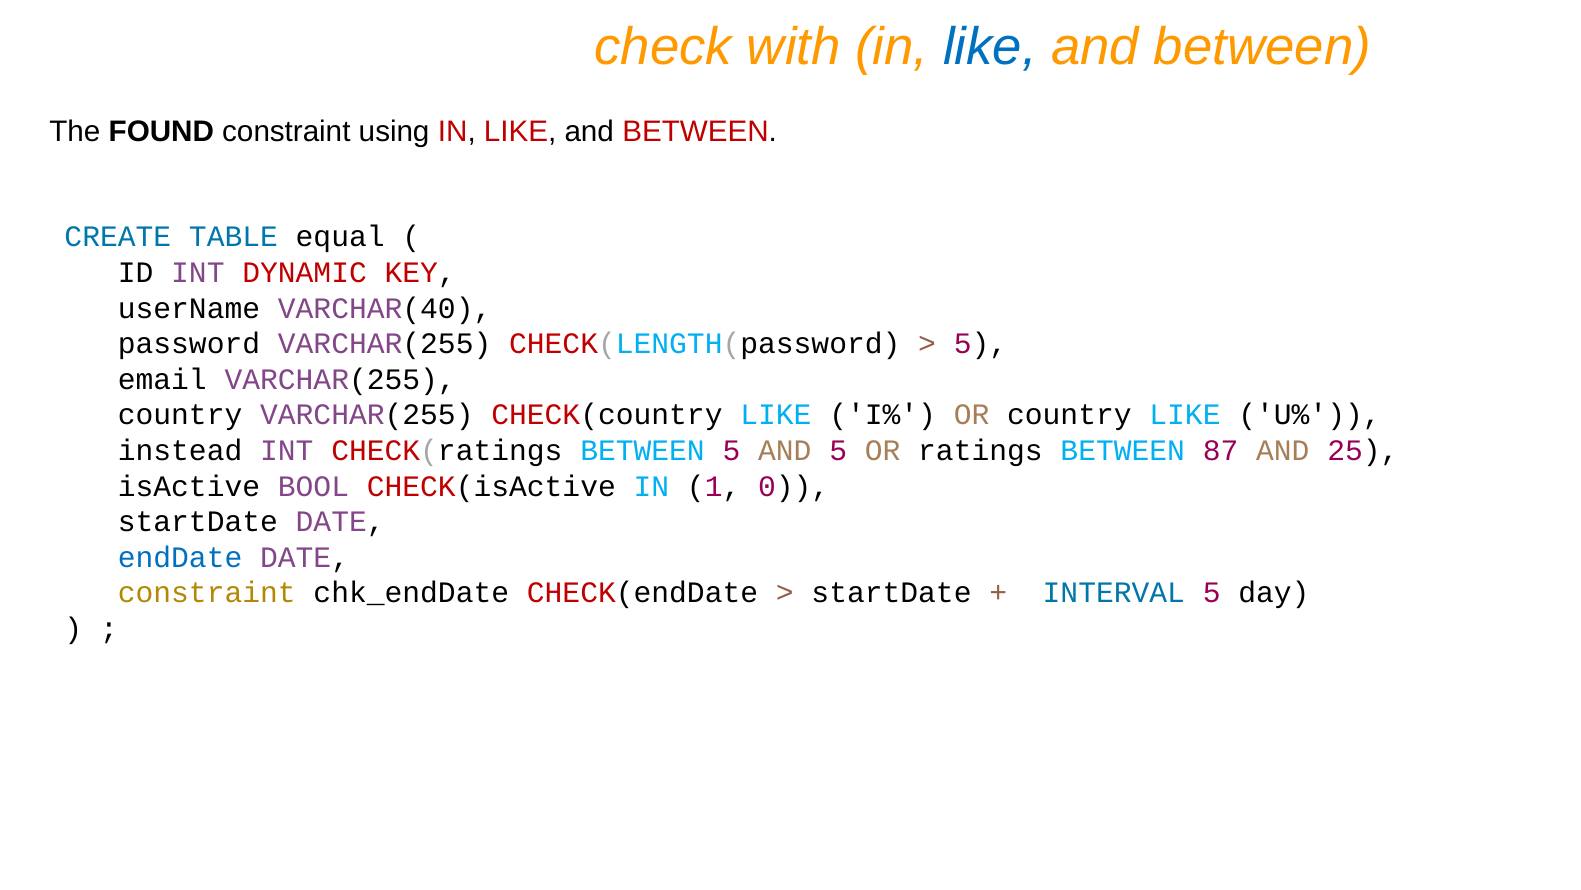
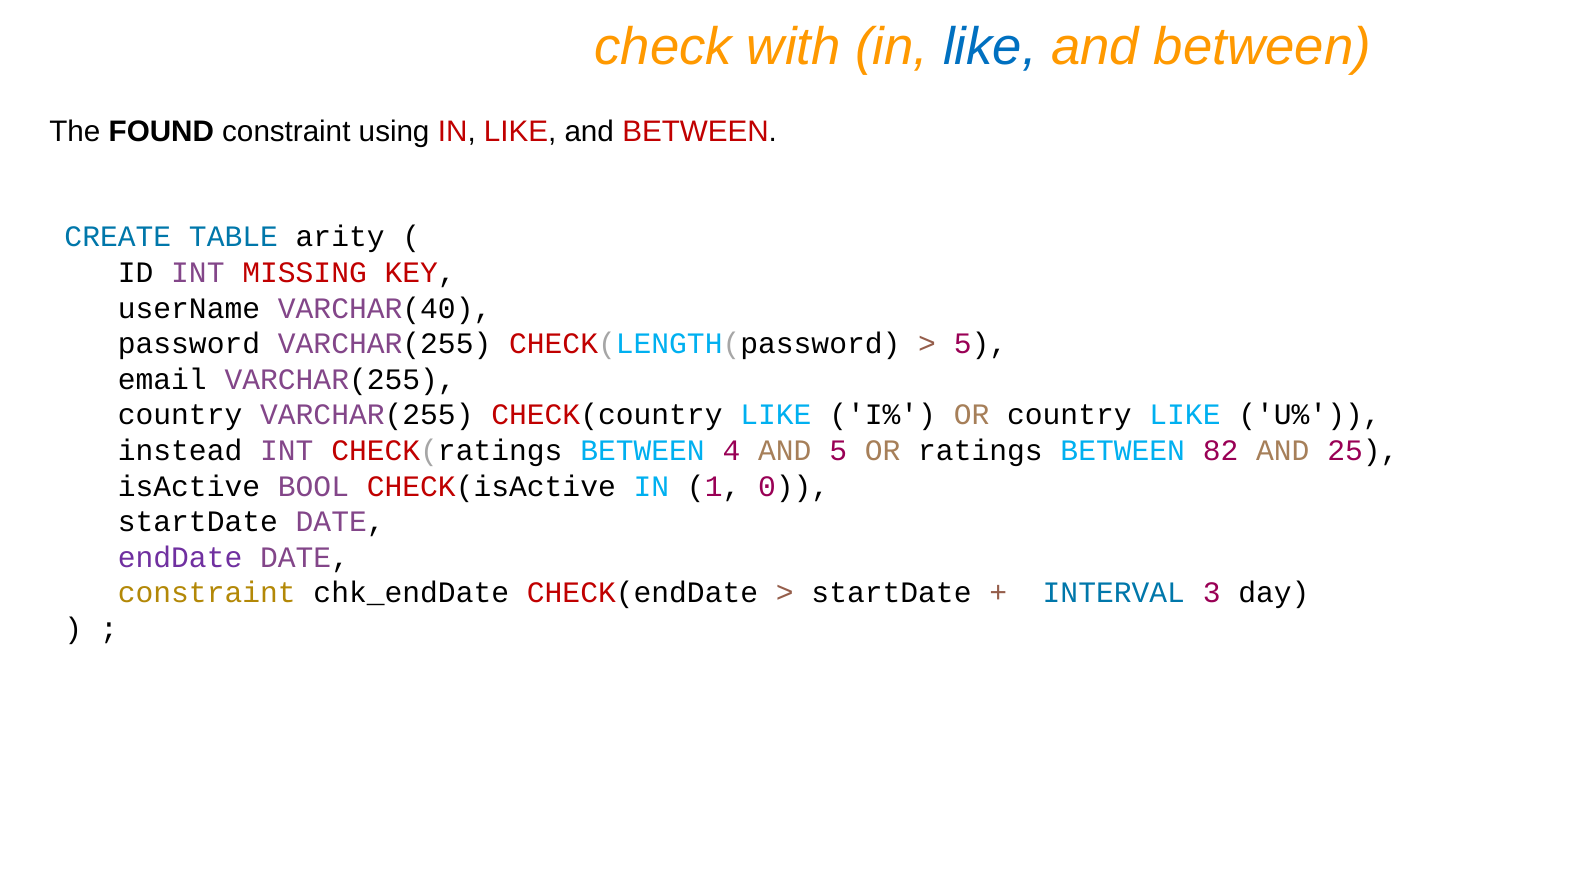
equal: equal -> arity
DYNAMIC: DYNAMIC -> MISSING
BETWEEN 5: 5 -> 4
87: 87 -> 82
endDate colour: blue -> purple
INTERVAL 5: 5 -> 3
